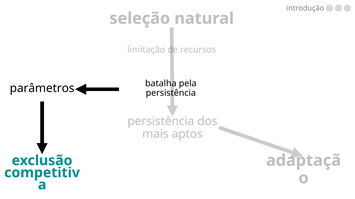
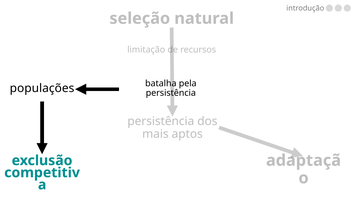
parâmetros: parâmetros -> populações
